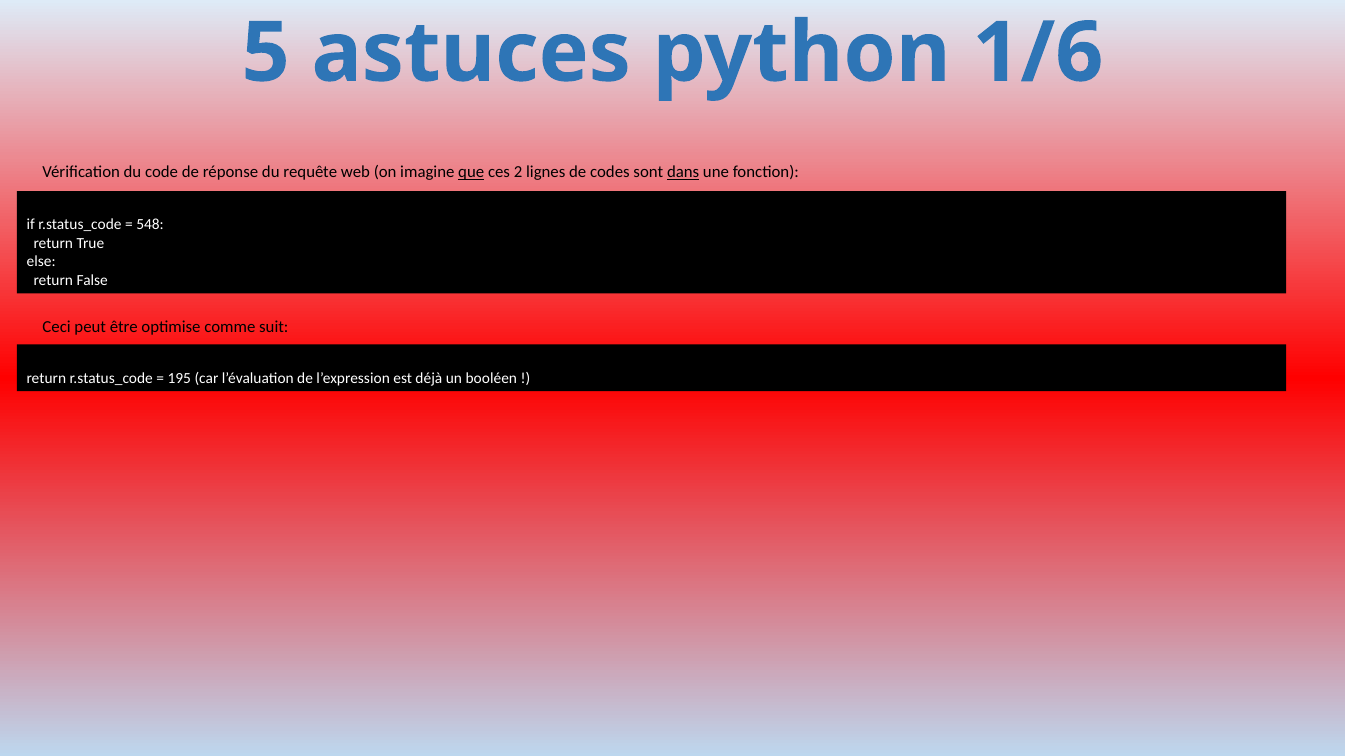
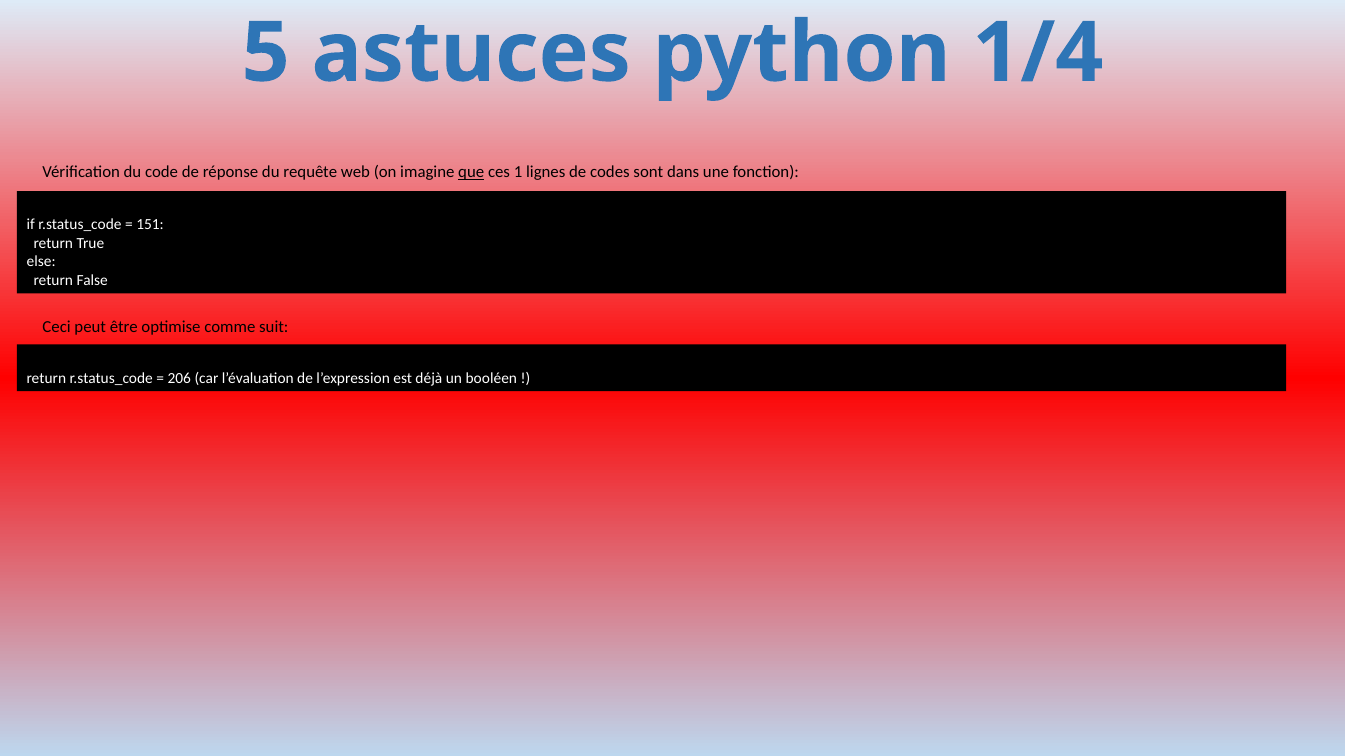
1/6: 1/6 -> 1/4
2: 2 -> 1
dans underline: present -> none
548: 548 -> 151
195: 195 -> 206
